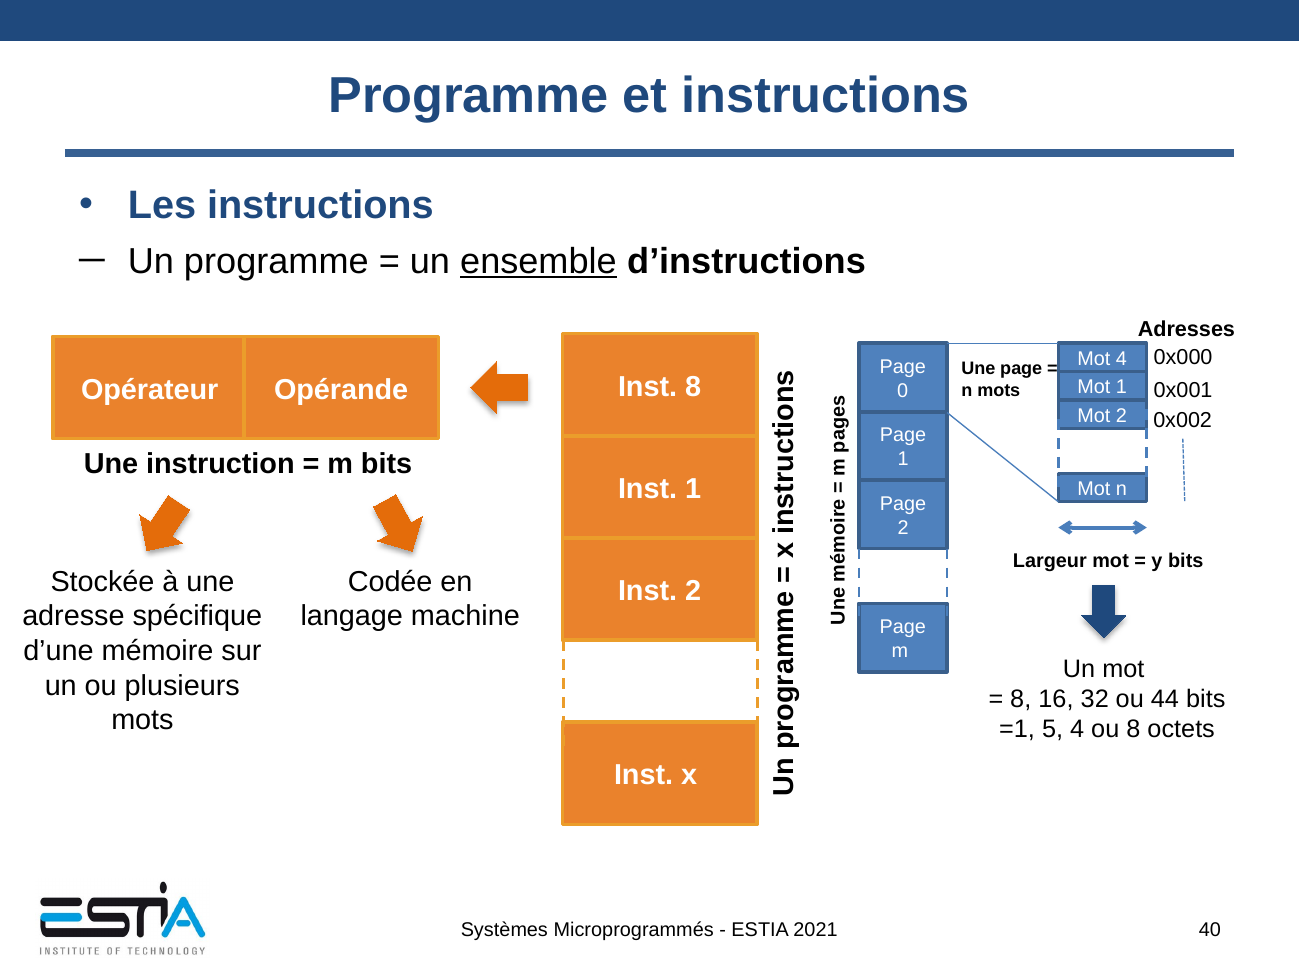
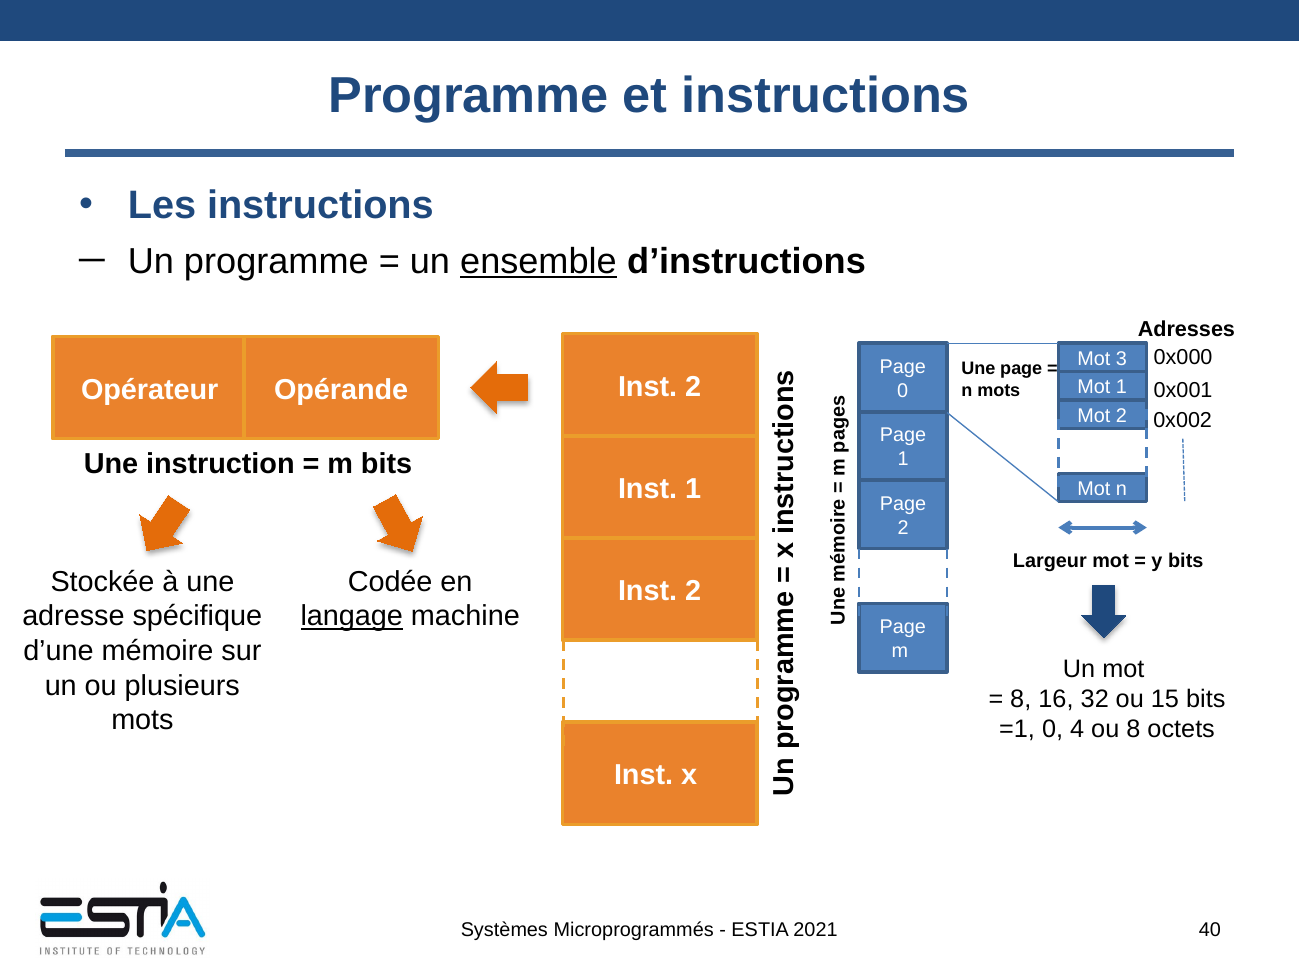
Mot 4: 4 -> 3
8 at (693, 387): 8 -> 2
langage underline: none -> present
44: 44 -> 15
=1 5: 5 -> 0
